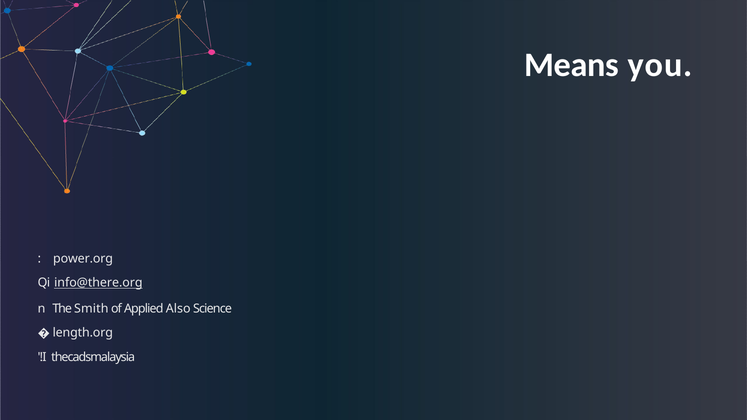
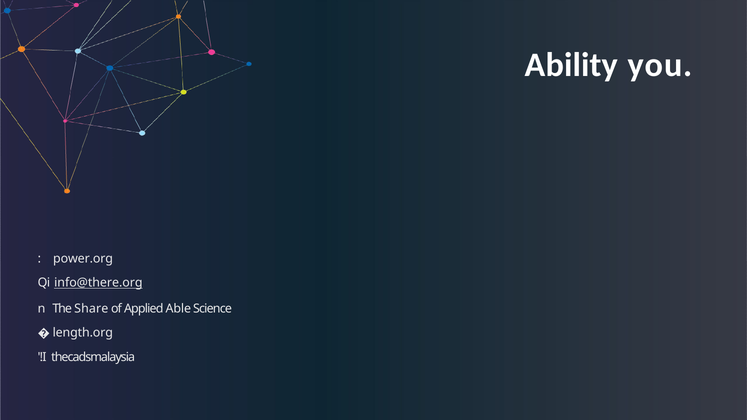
Means: Means -> Ability
Smith: Smith -> Share
Also: Also -> Able
